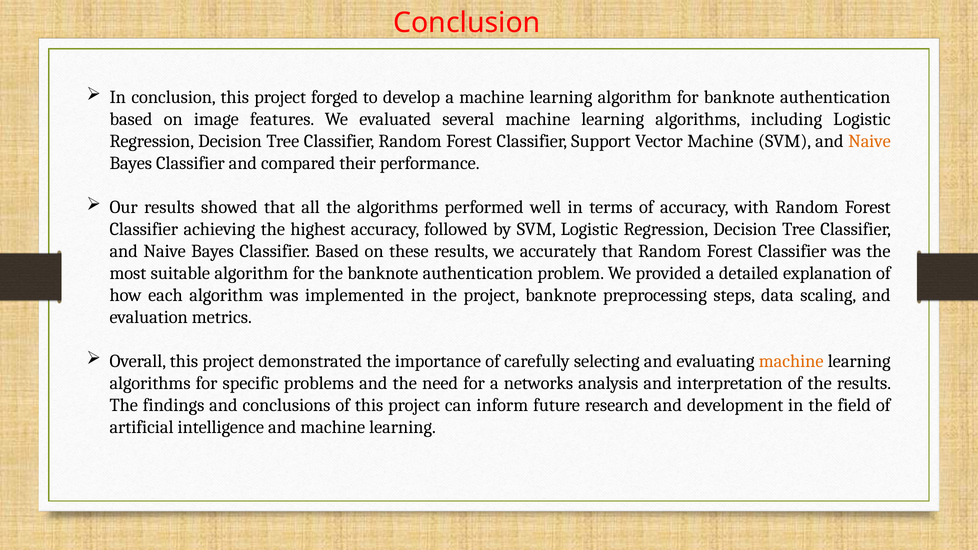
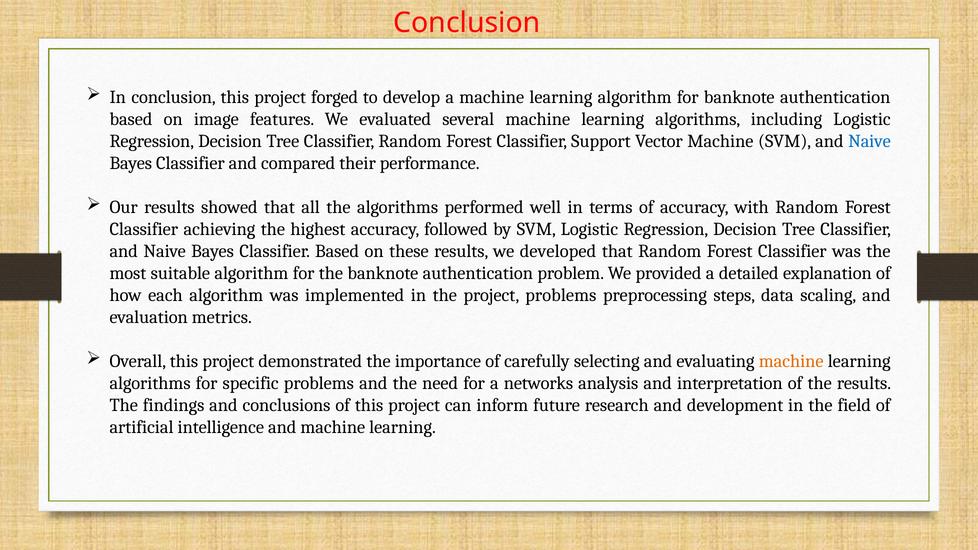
Naive at (869, 141) colour: orange -> blue
accurately: accurately -> developed
project banknote: banknote -> problems
